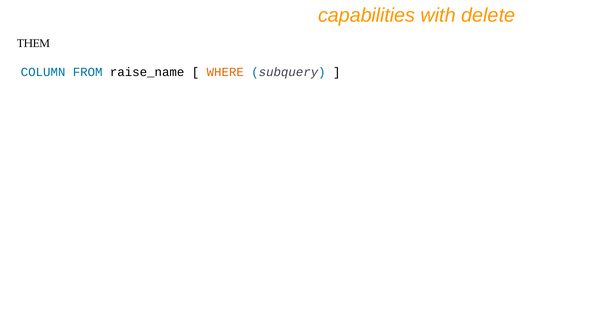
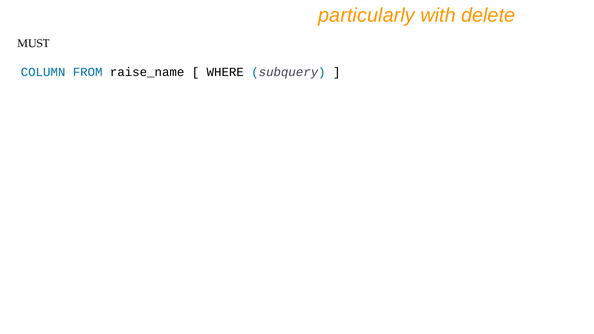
capabilities: capabilities -> particularly
THEM: THEM -> MUST
WHERE colour: orange -> black
